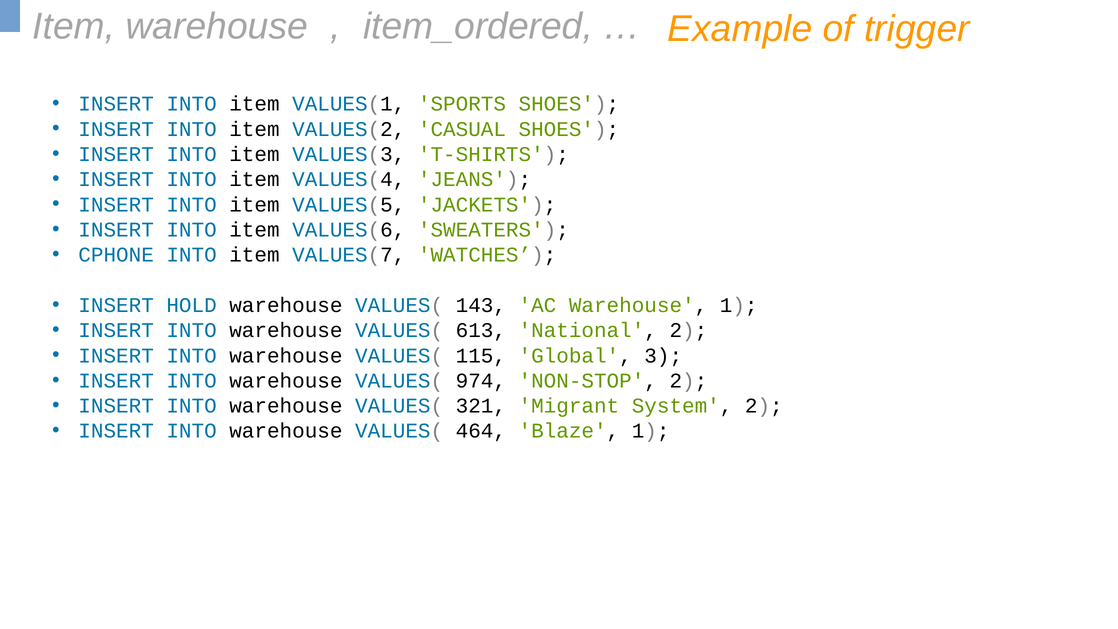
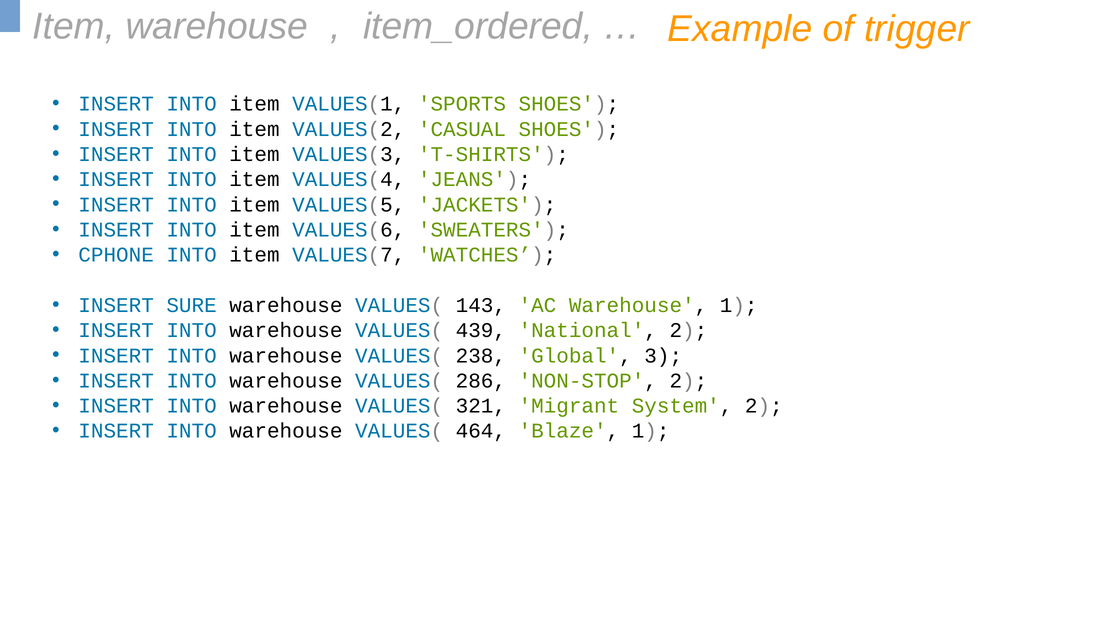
HOLD: HOLD -> SURE
613: 613 -> 439
115: 115 -> 238
974: 974 -> 286
